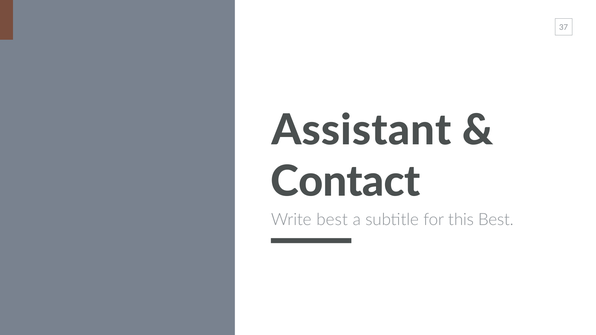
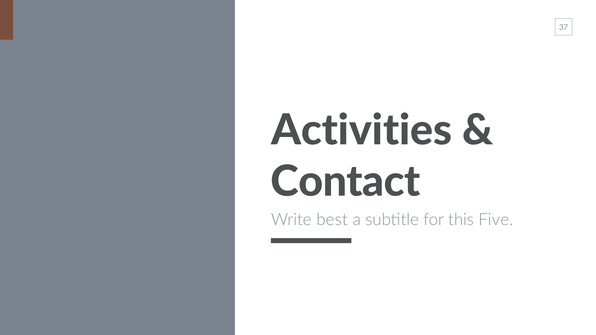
Assistant: Assistant -> Activities
this Best: Best -> Five
